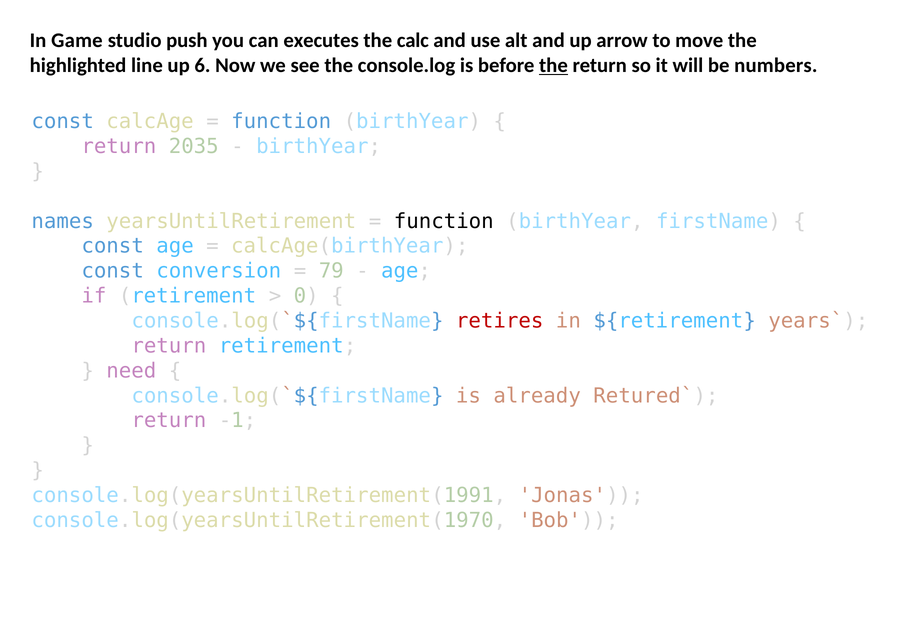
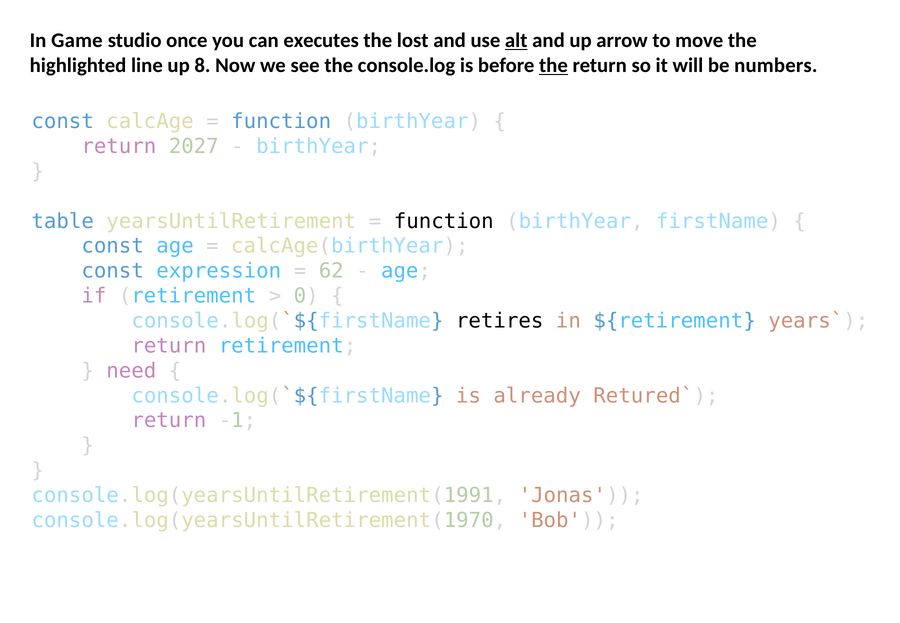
push: push -> once
calc: calc -> lost
alt underline: none -> present
6: 6 -> 8
2035: 2035 -> 2027
names: names -> table
conversion: conversion -> expression
79: 79 -> 62
retires colour: red -> black
